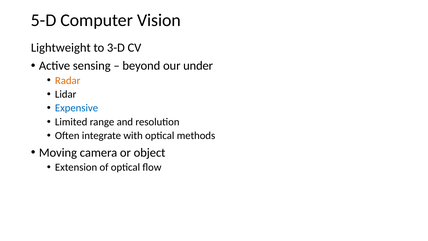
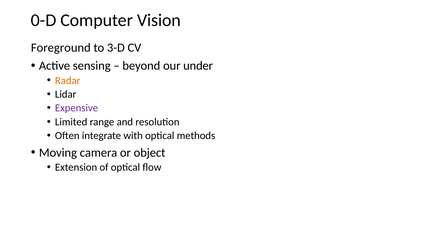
5-D: 5-D -> 0-D
Lightweight: Lightweight -> Foreground
Expensive colour: blue -> purple
